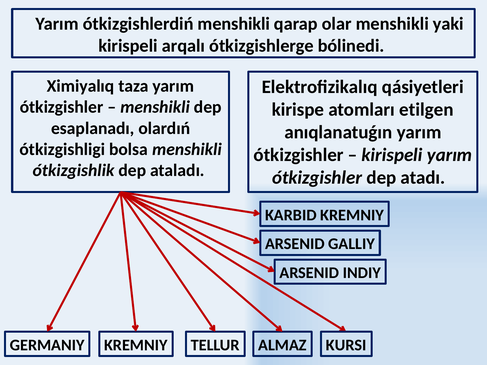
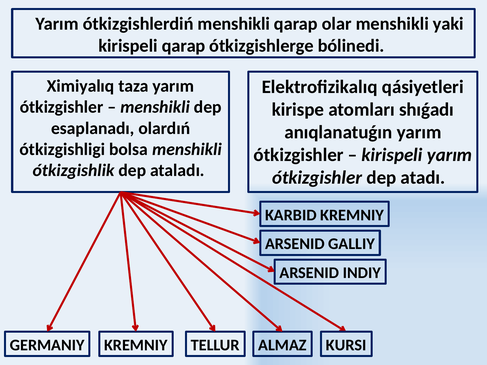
kirispeli arqalı: arqalı -> qarap
etilgen: etilgen -> shıǵadı
